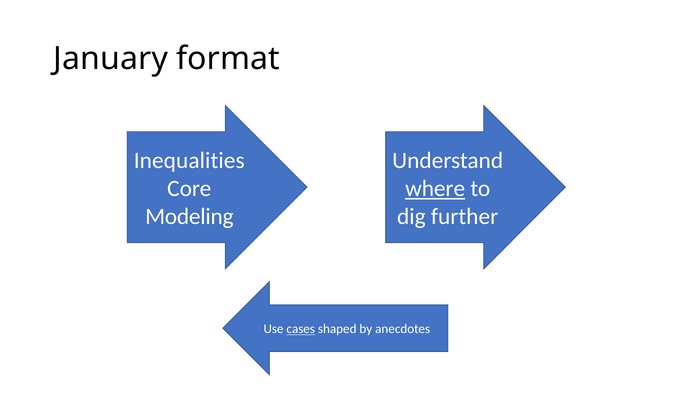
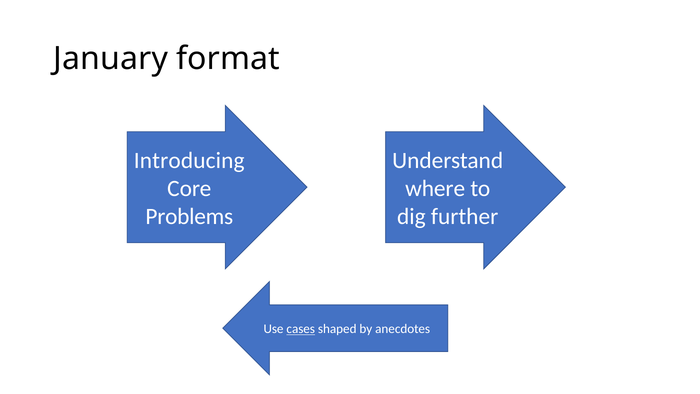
Inequalities: Inequalities -> Introducing
where underline: present -> none
Modeling: Modeling -> Problems
